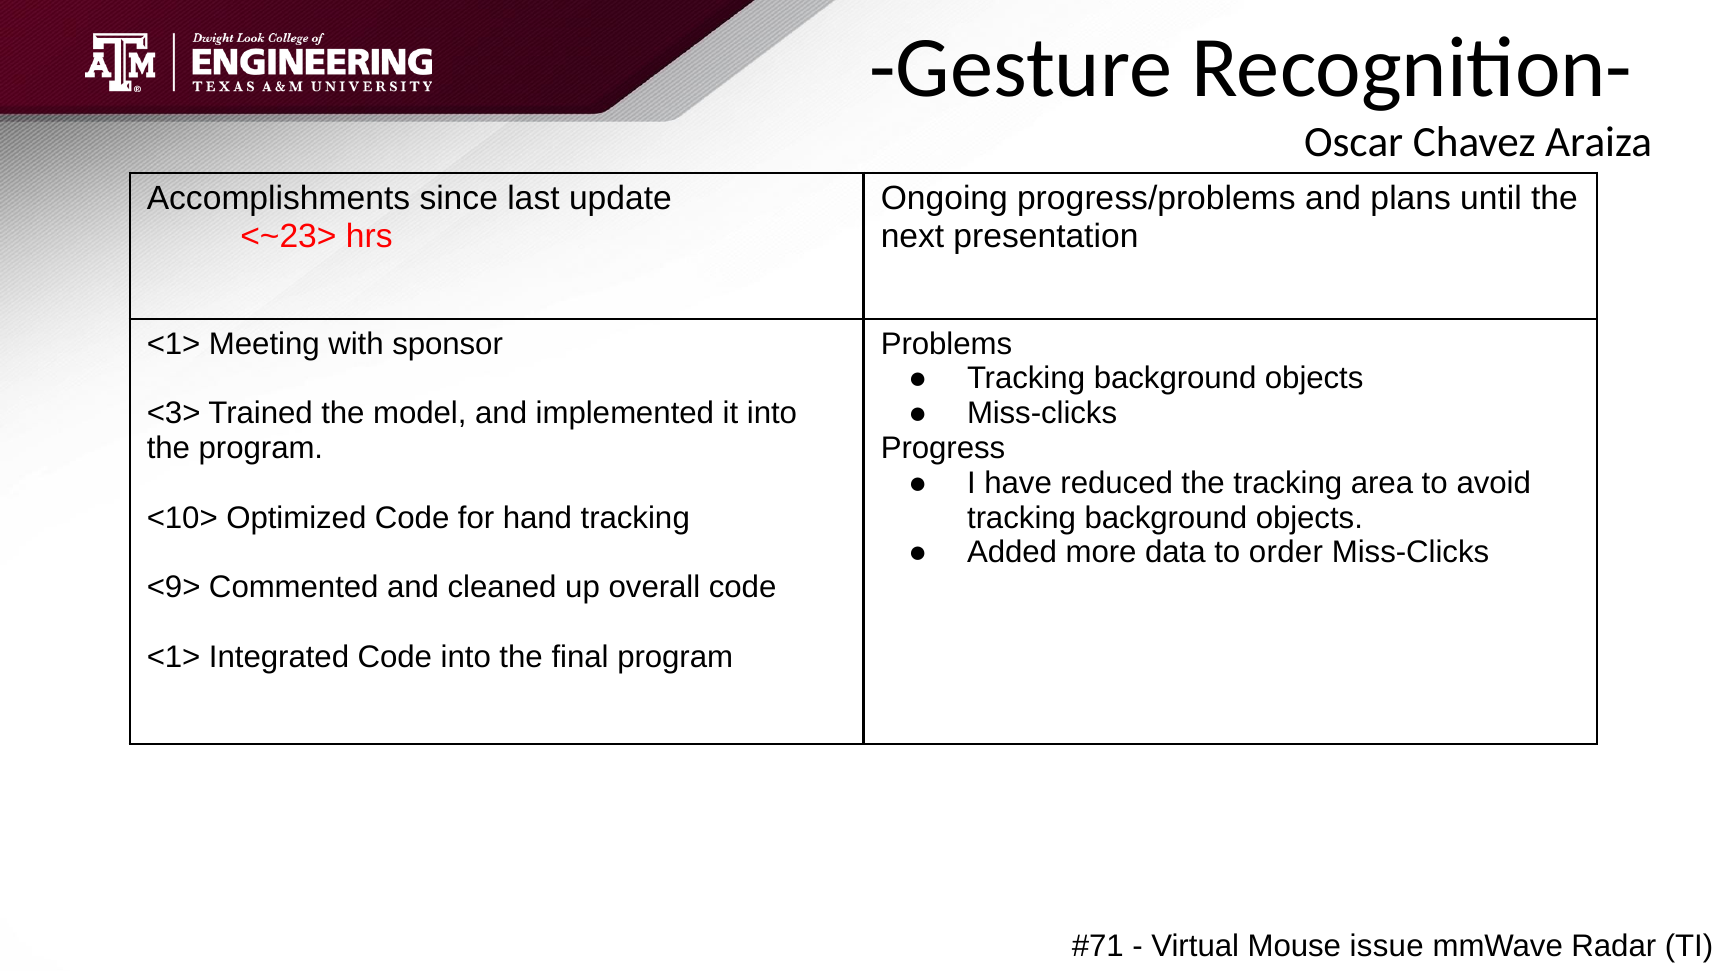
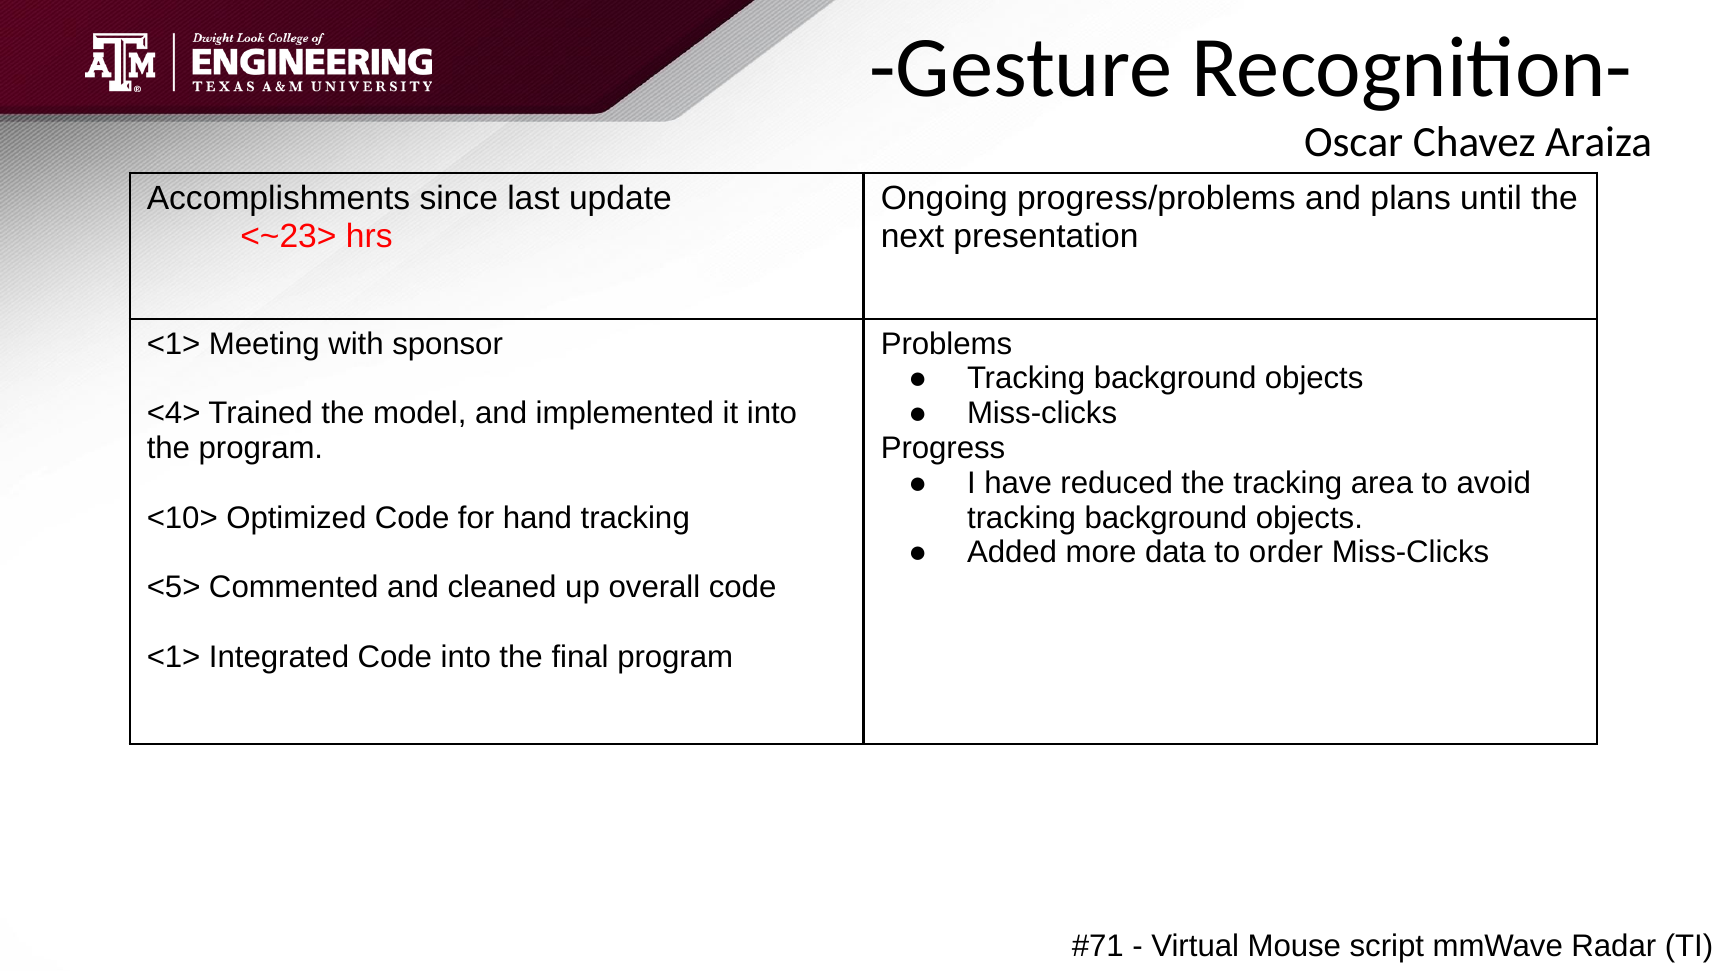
<3>: <3> -> <4>
<9>: <9> -> <5>
issue: issue -> script
